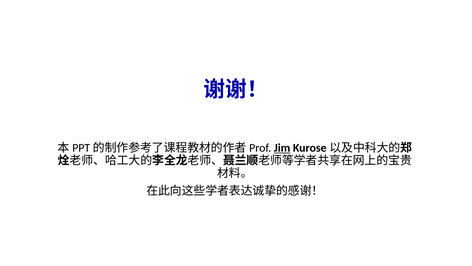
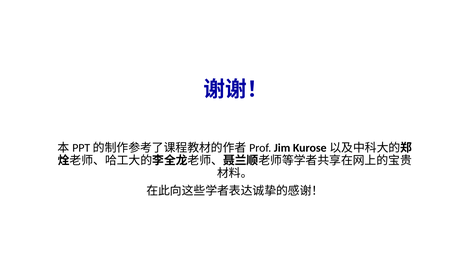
Jim underline: present -> none
